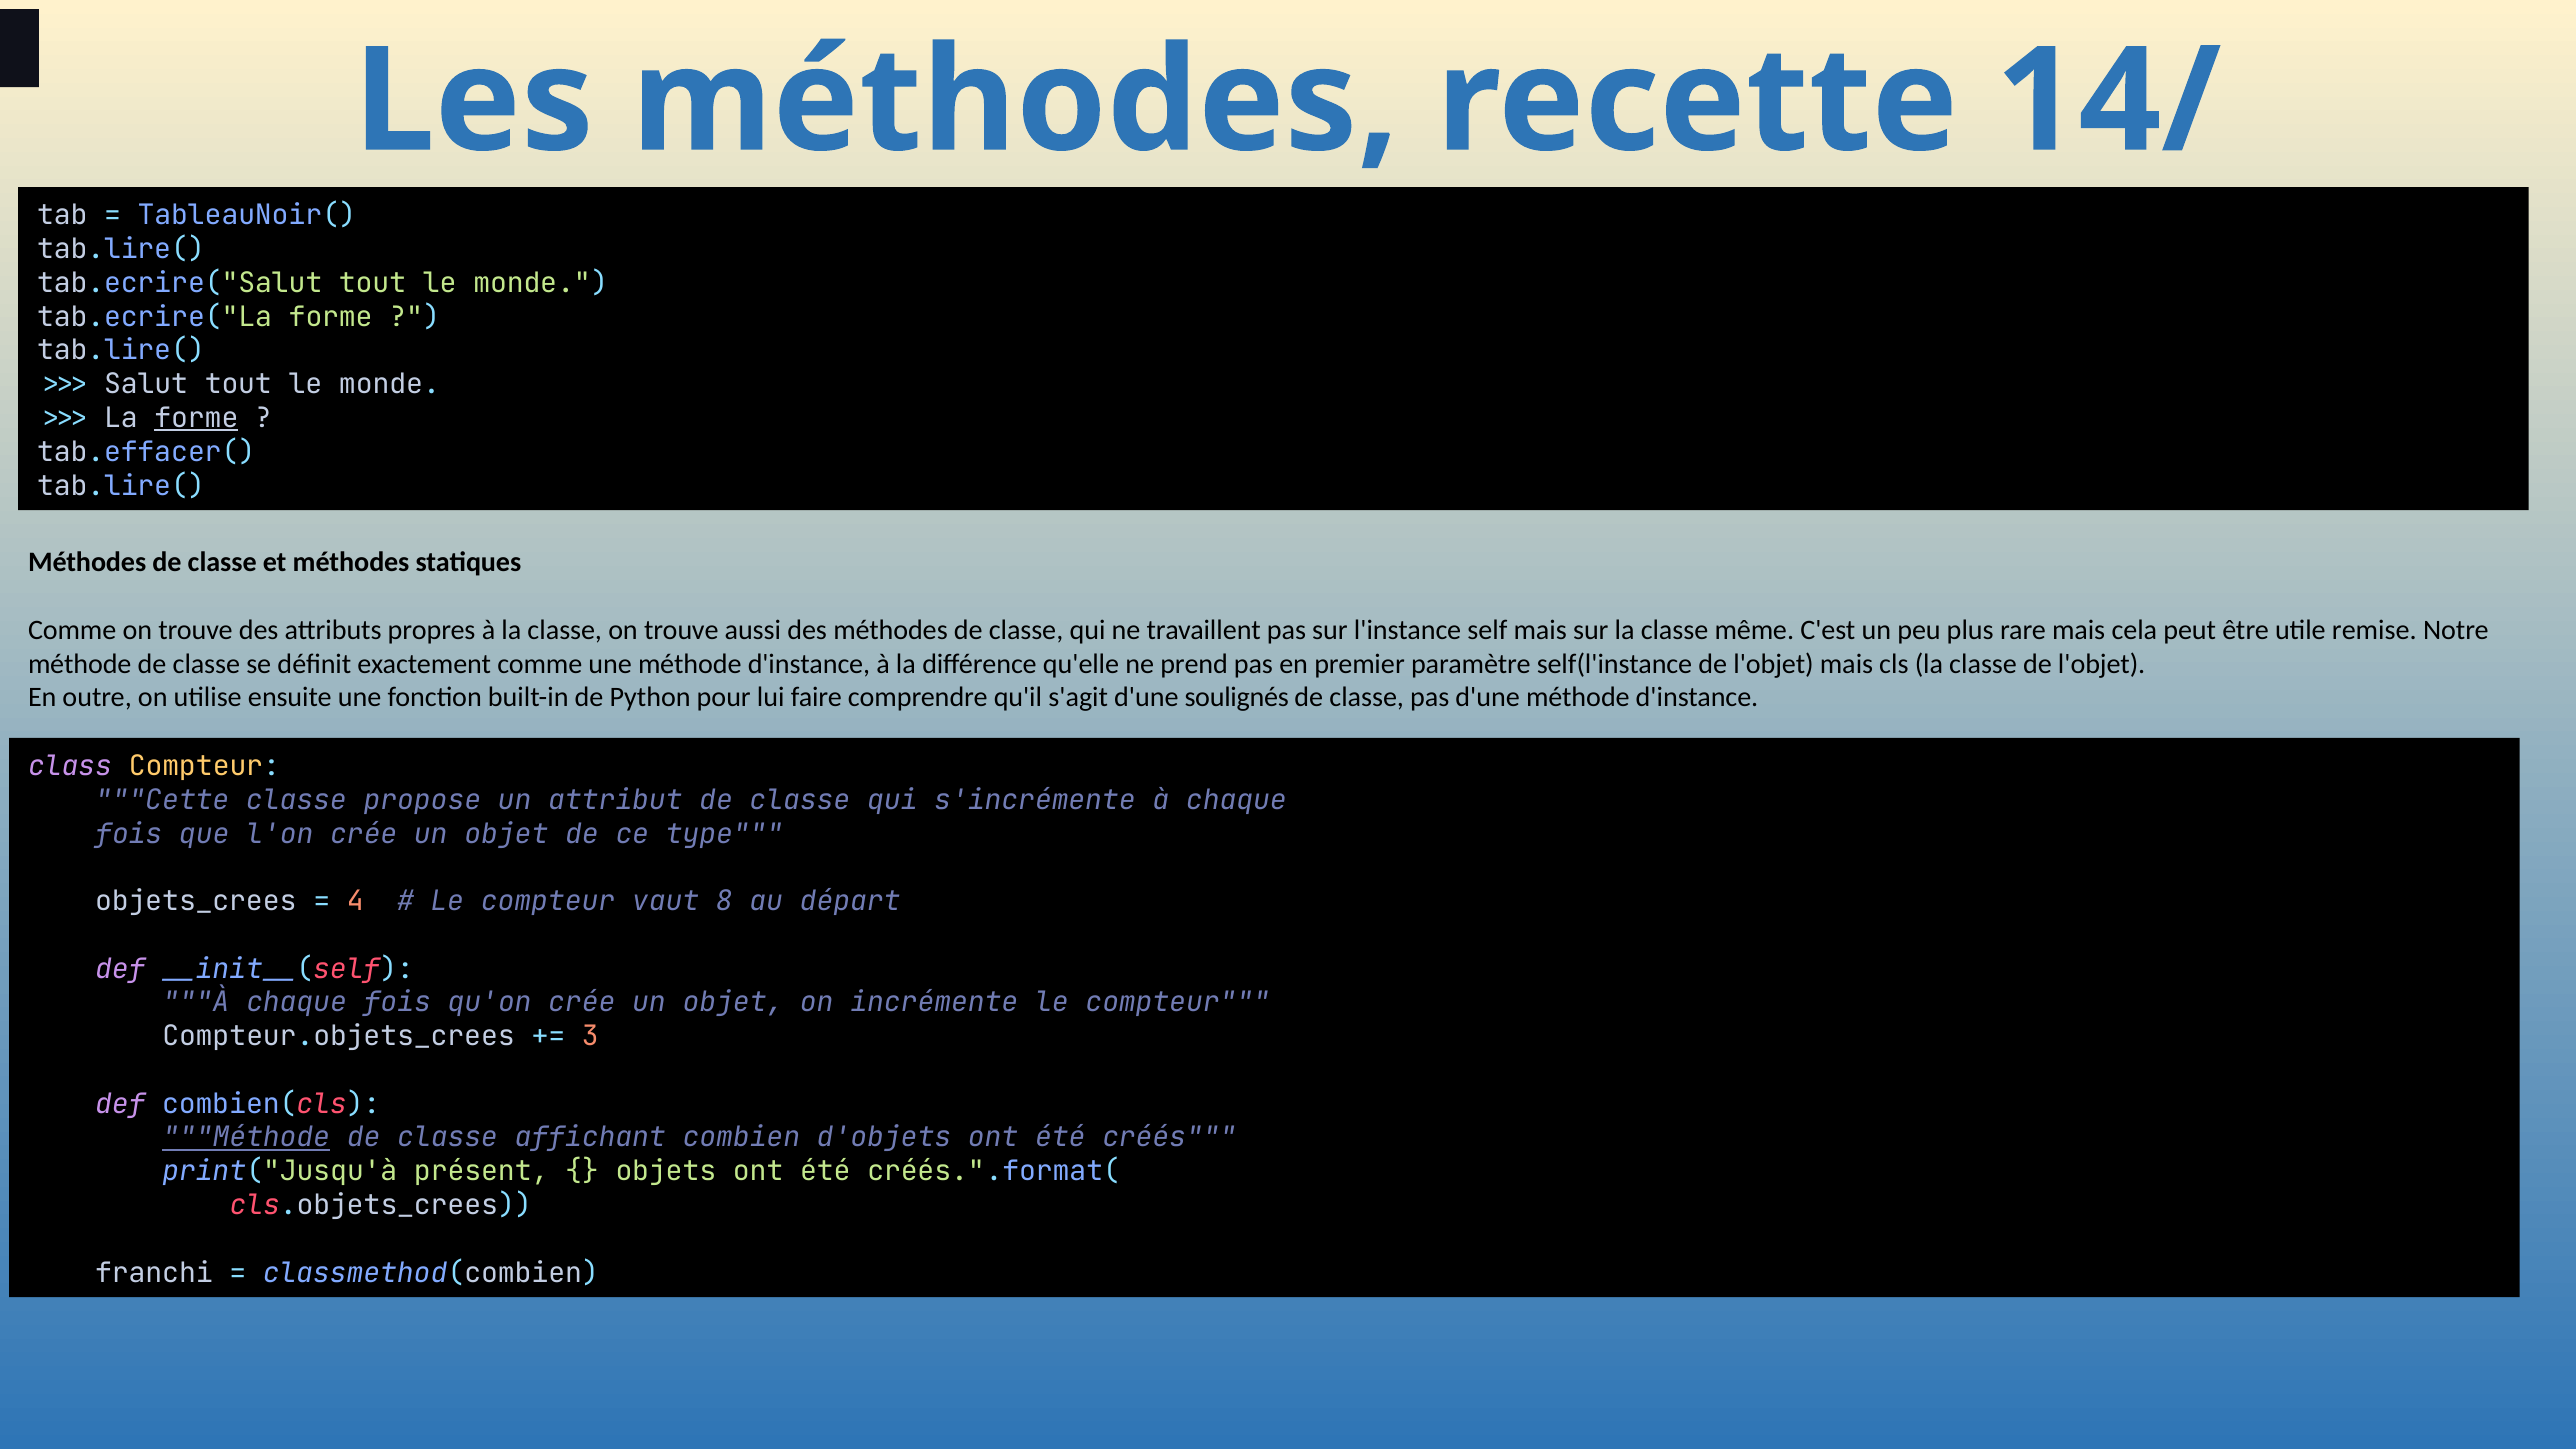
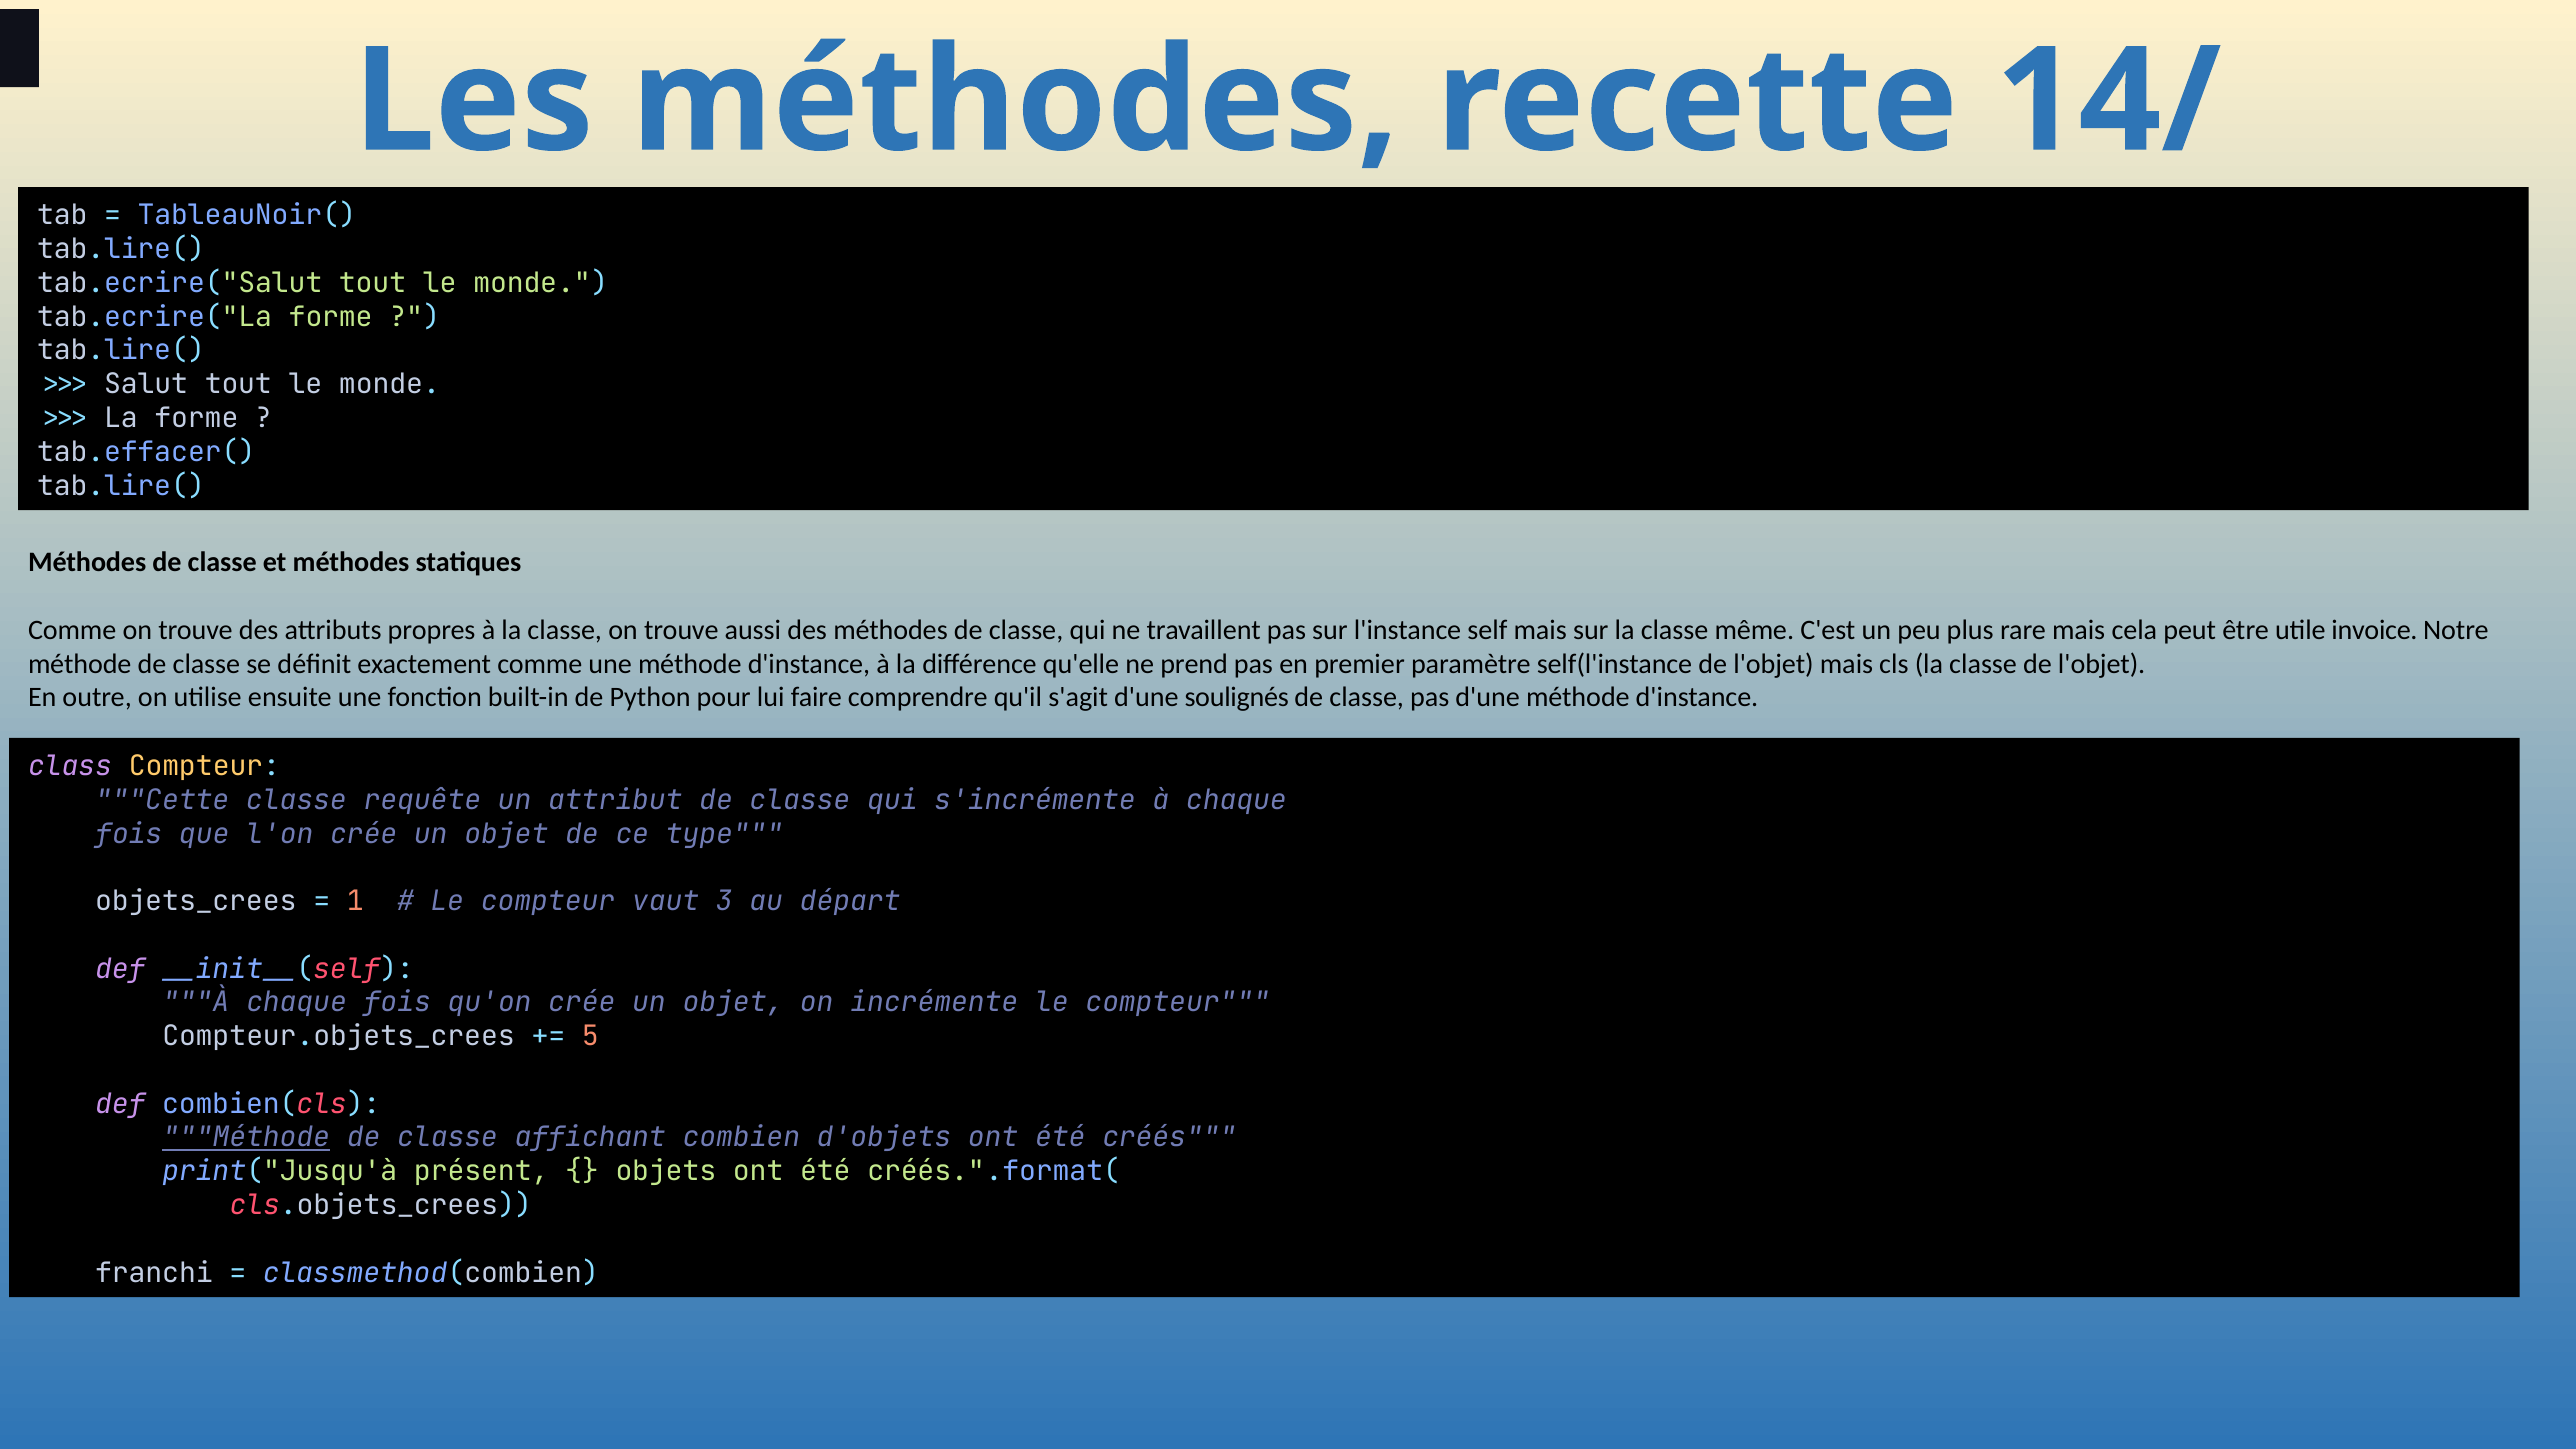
forme at (196, 418) underline: present -> none
remise: remise -> invoice
propose: propose -> requête
4: 4 -> 1
8: 8 -> 3
3: 3 -> 5
